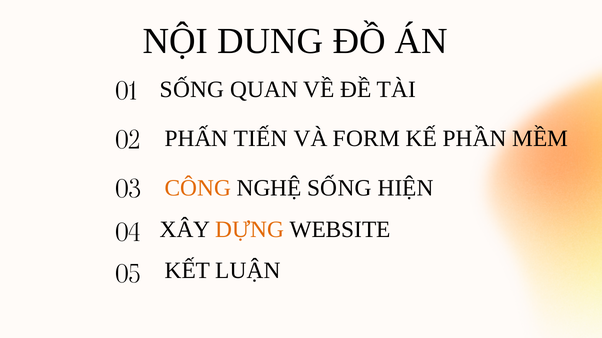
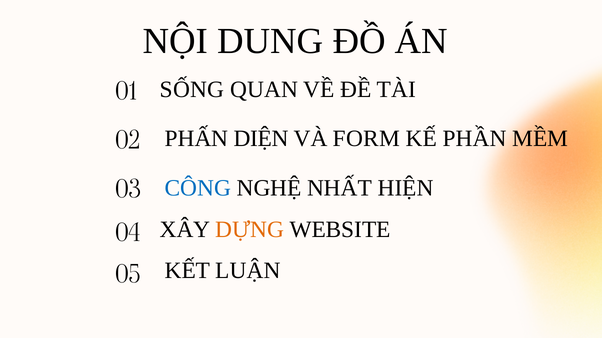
TIẾN: TIẾN -> DIỆN
CÔNG colour: orange -> blue
NGHỆ SỐNG: SỐNG -> NHẤT
